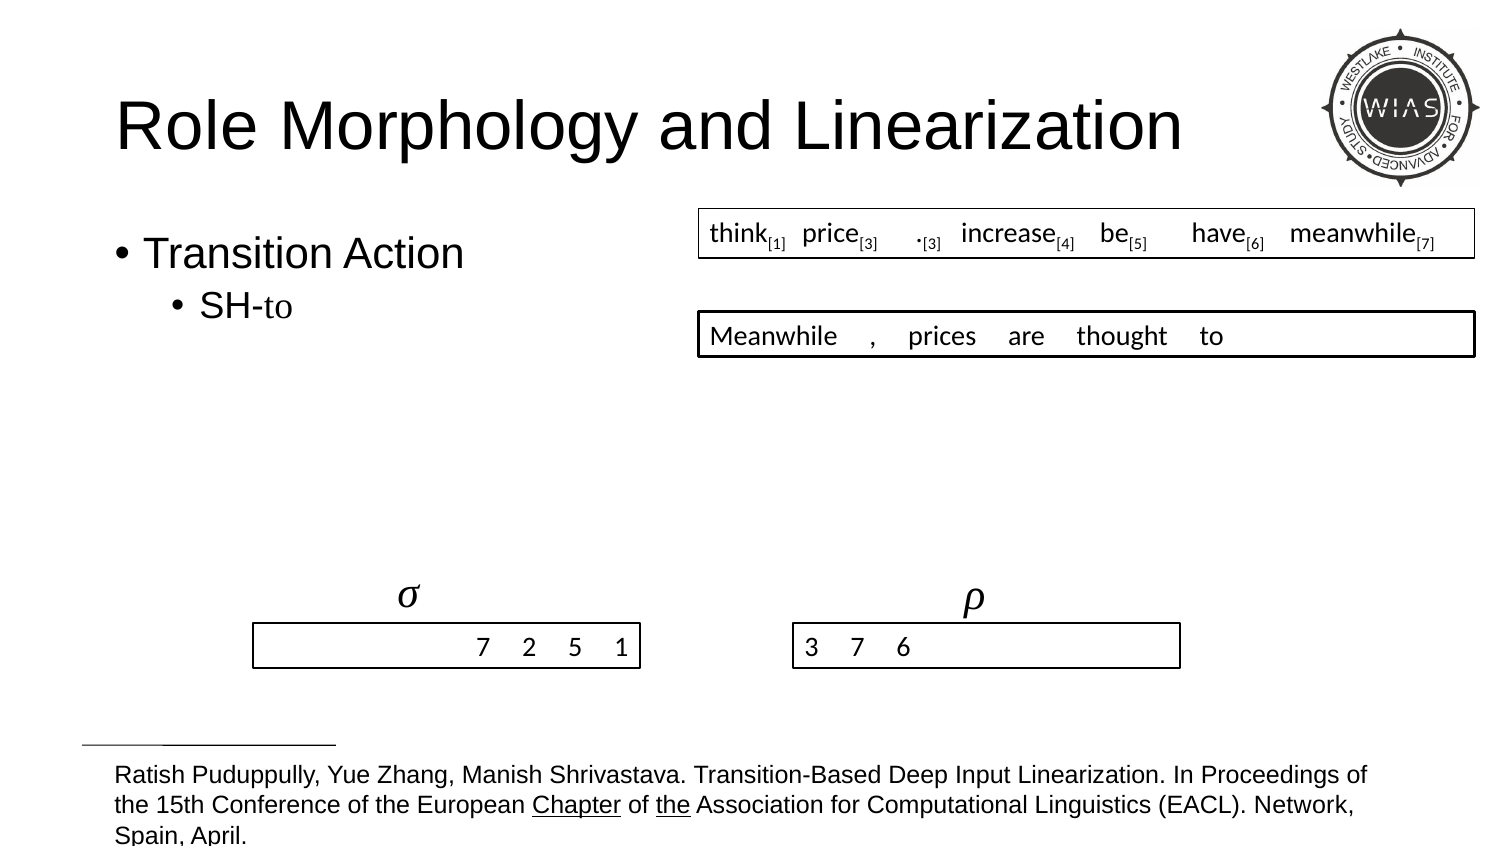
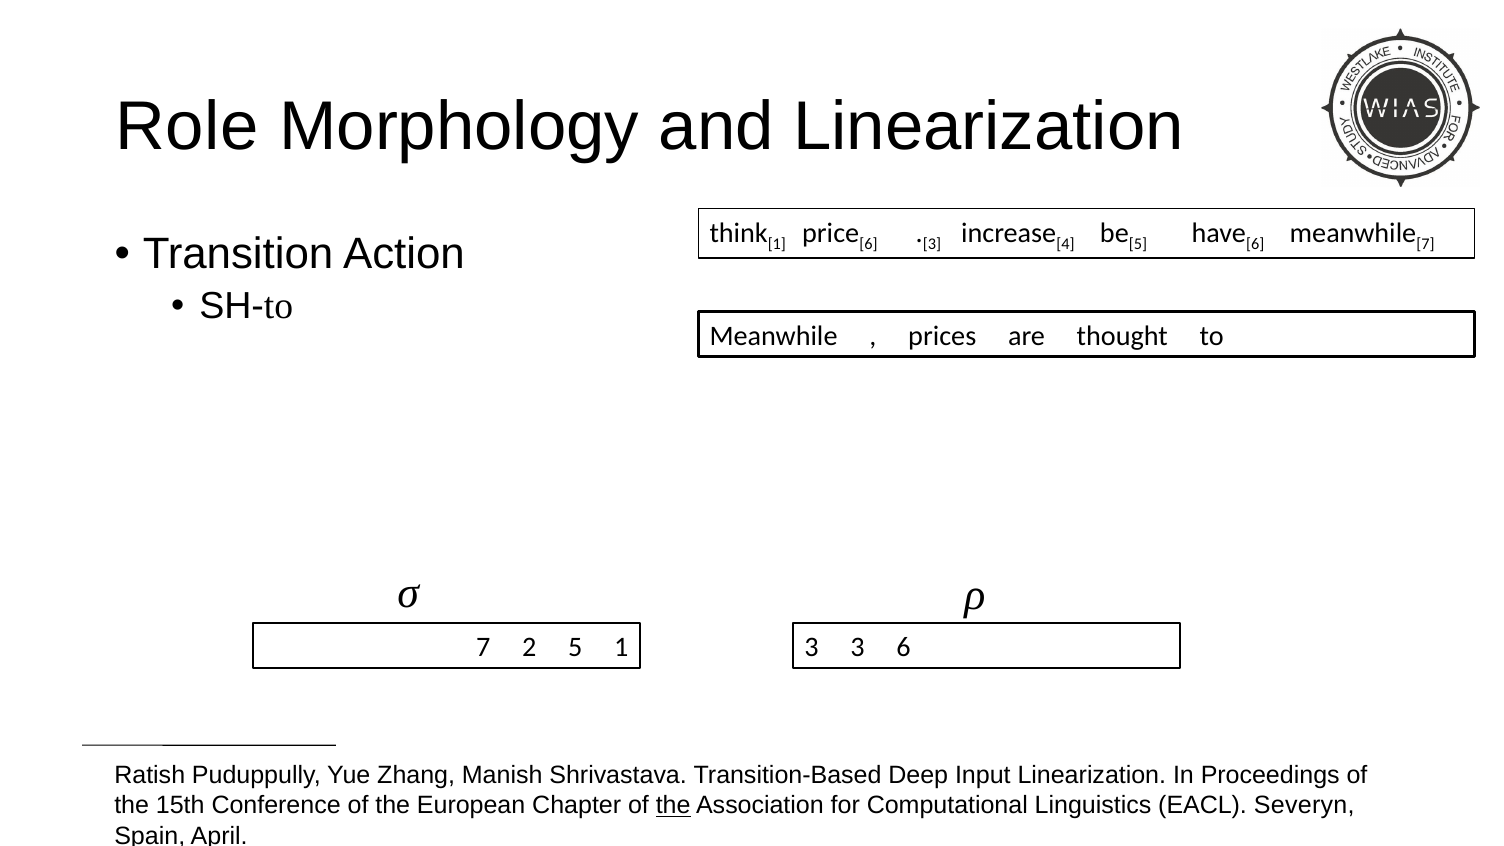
3 at (868, 244): 3 -> 6
3 7: 7 -> 3
Chapter underline: present -> none
Network: Network -> Severyn
